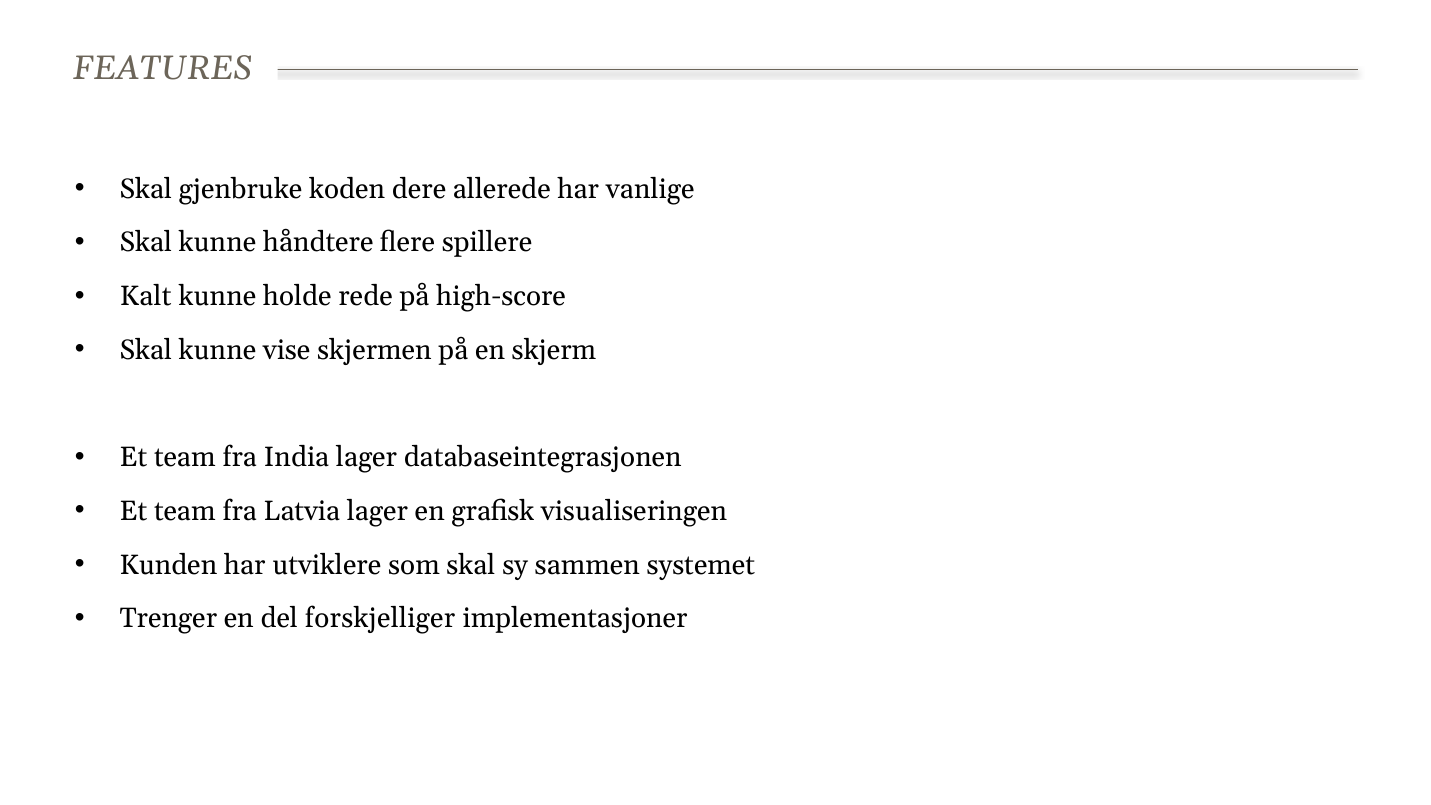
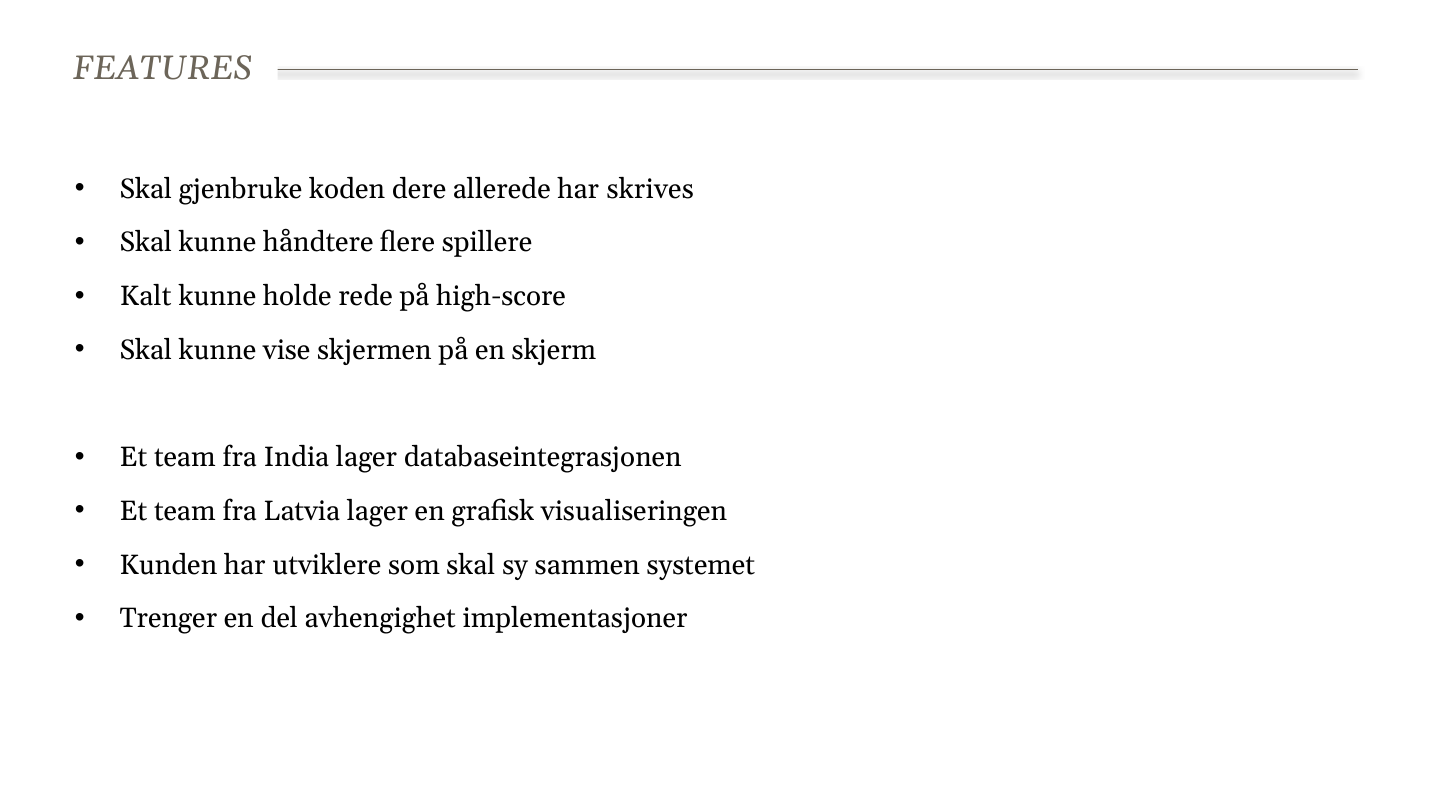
vanlige: vanlige -> skrives
forskjelliger: forskjelliger -> avhengighet
